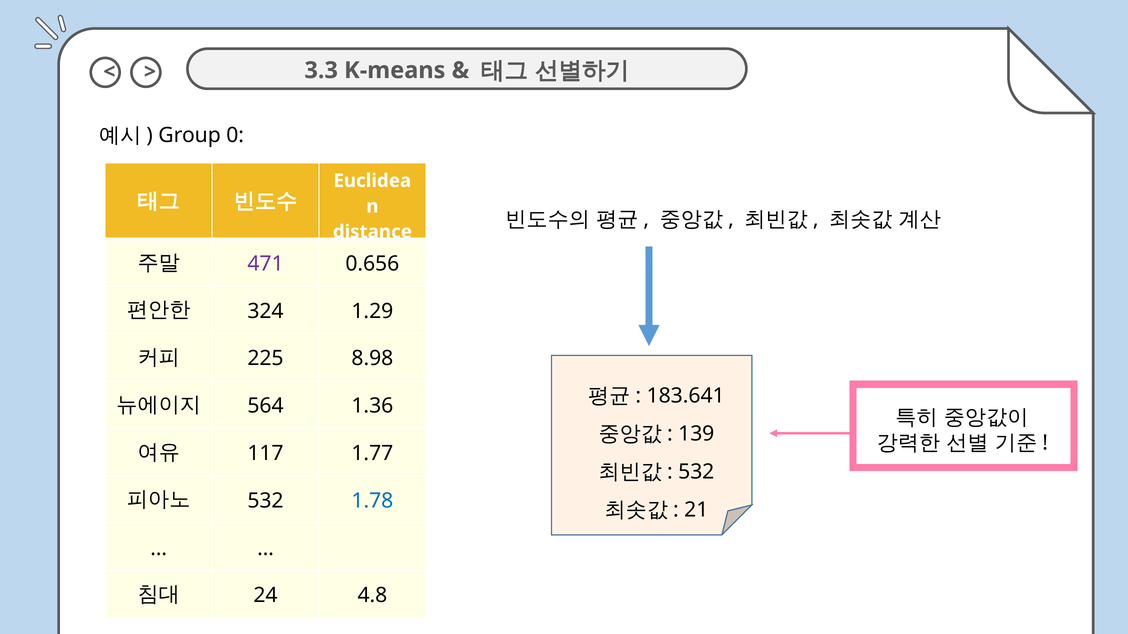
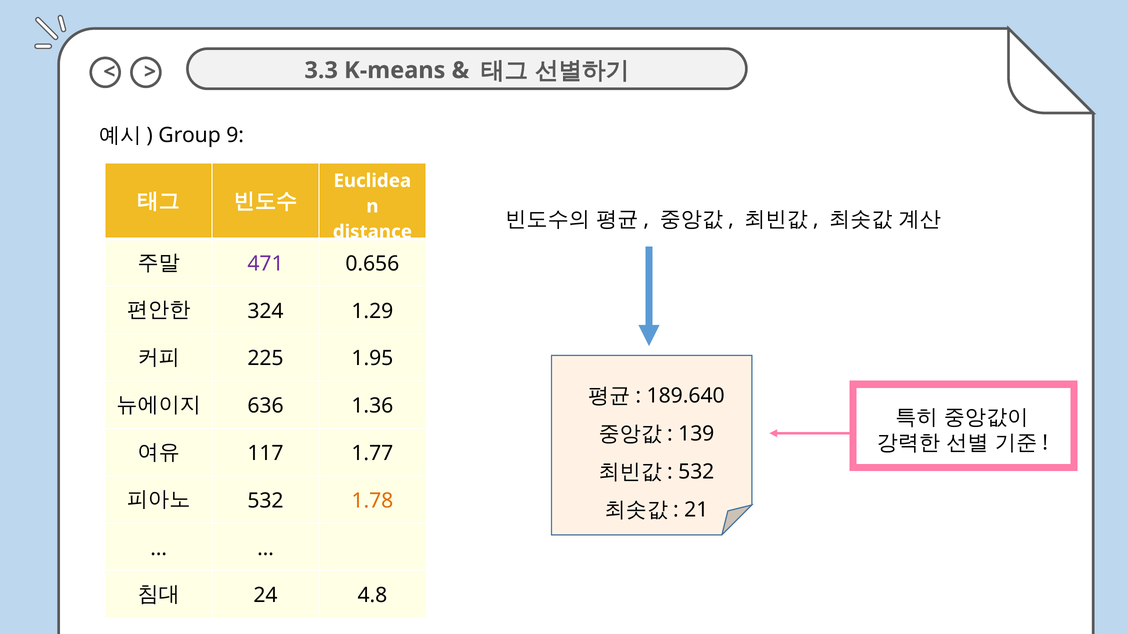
0: 0 -> 9
8.98: 8.98 -> 1.95
183.641: 183.641 -> 189.640
564: 564 -> 636
1.78 colour: blue -> orange
